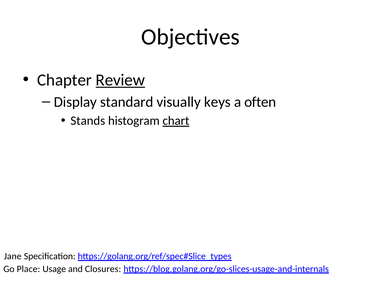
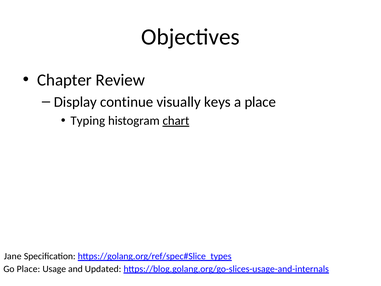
Review underline: present -> none
standard: standard -> continue
a often: often -> place
Stands: Stands -> Typing
Closures: Closures -> Updated
